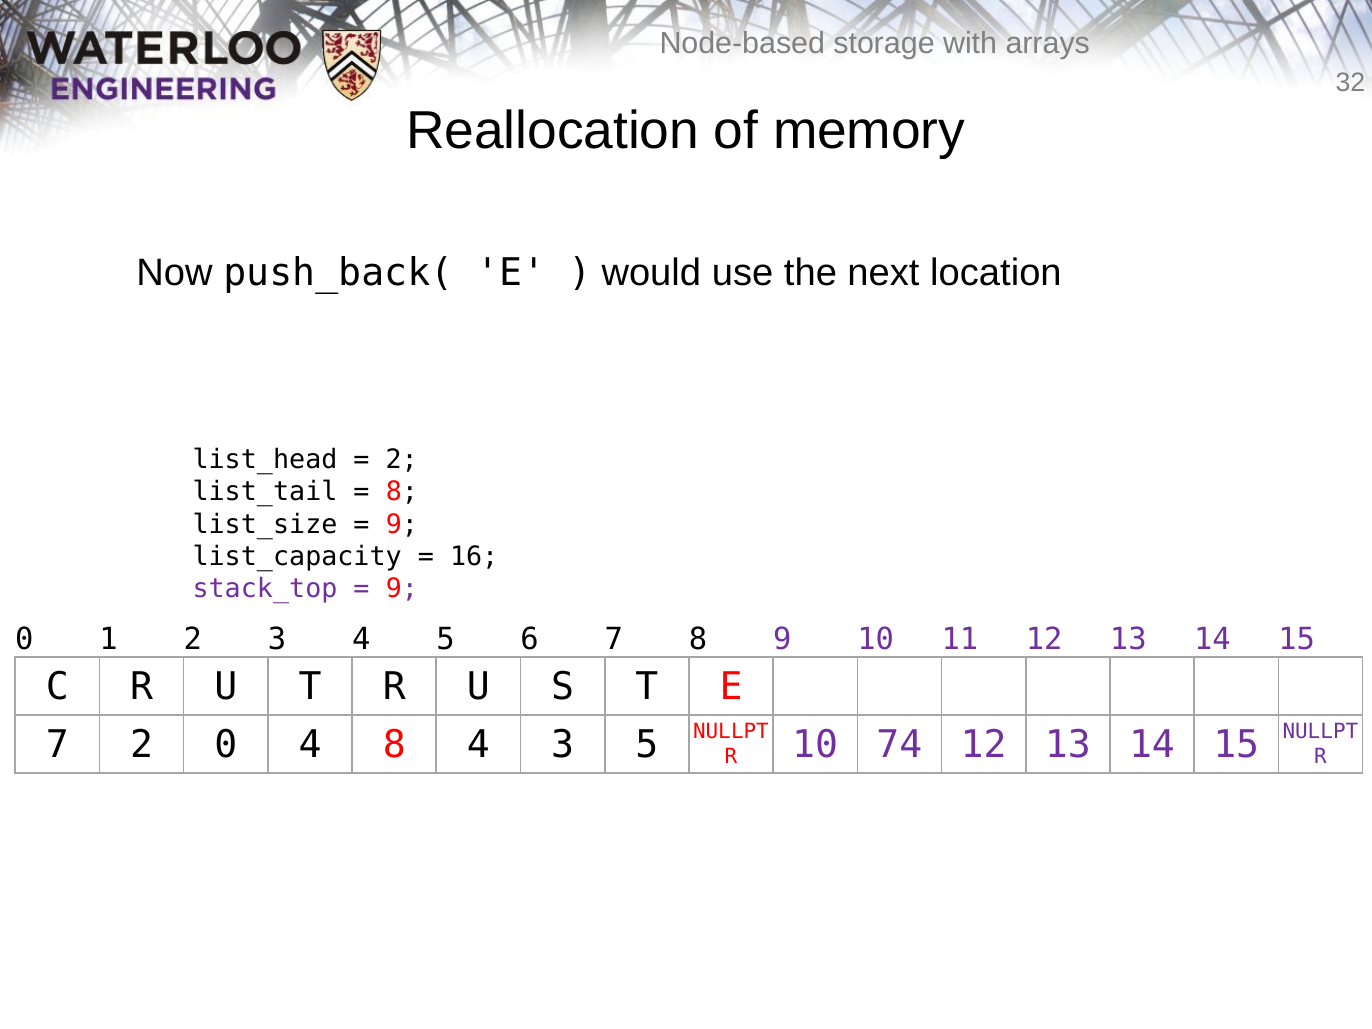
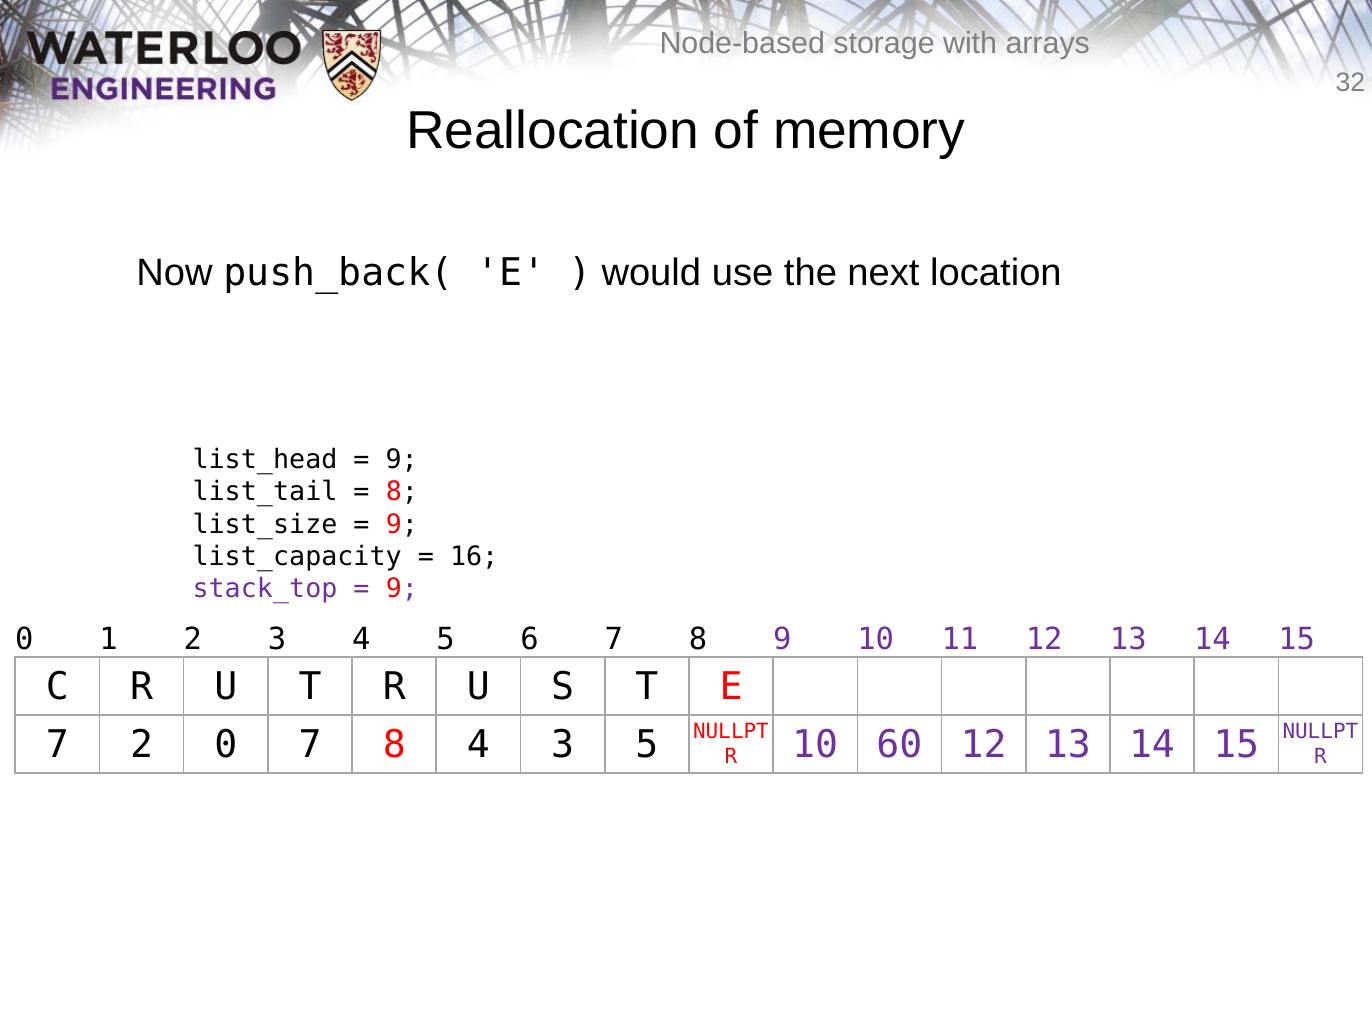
2 at (402, 460): 2 -> 9
0 4: 4 -> 7
74: 74 -> 60
